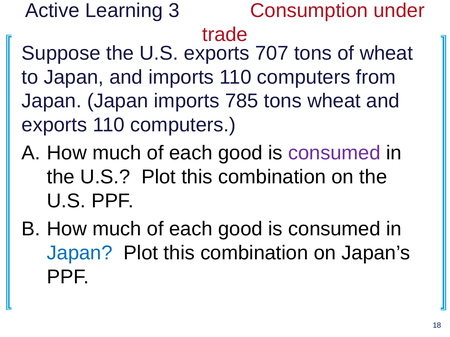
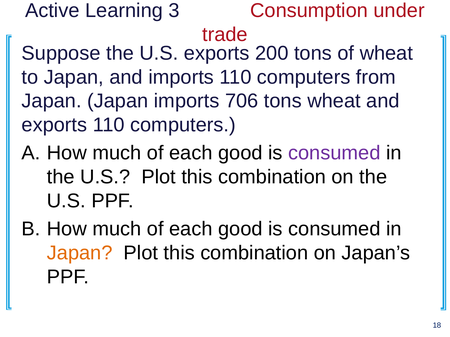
707: 707 -> 200
785: 785 -> 706
Japan at (80, 253) colour: blue -> orange
